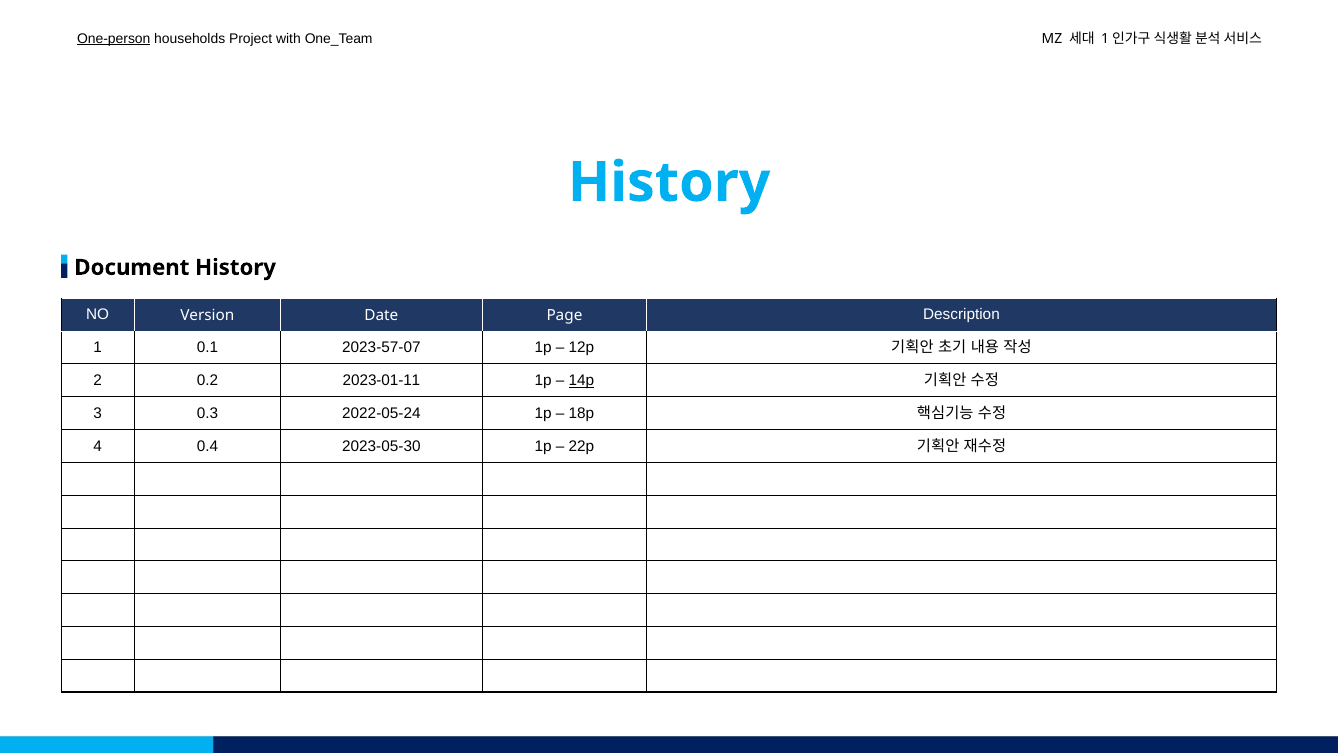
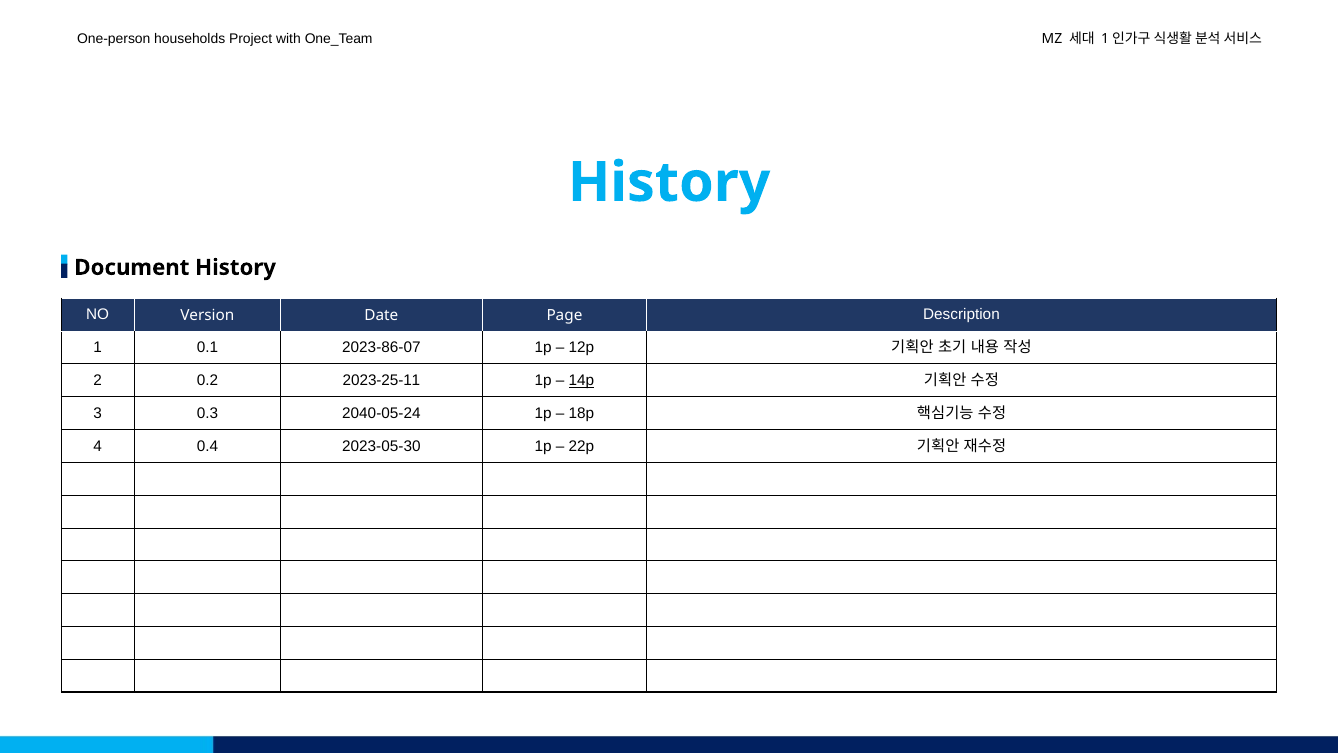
One-person underline: present -> none
2023-57-07: 2023-57-07 -> 2023-86-07
2023-01-11: 2023-01-11 -> 2023-25-11
2022-05-24: 2022-05-24 -> 2040-05-24
